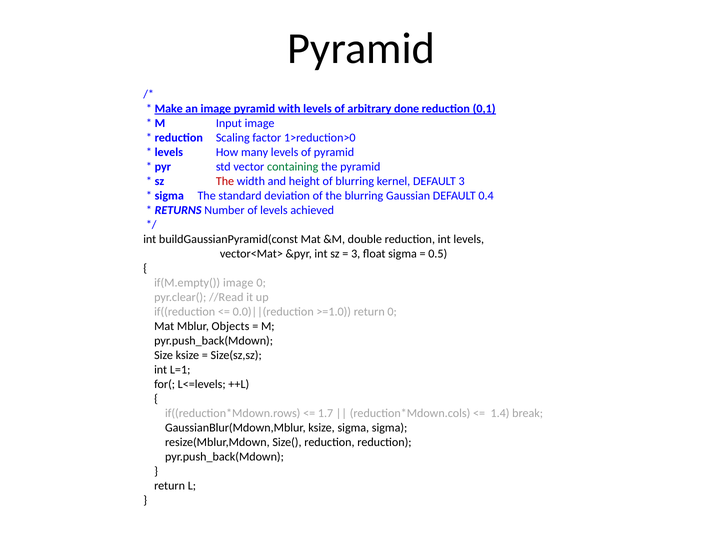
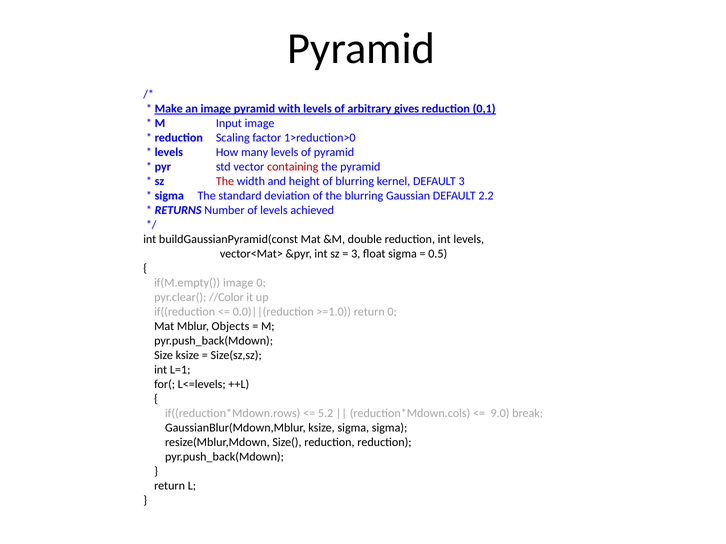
done: done -> gives
containing colour: green -> red
0.4: 0.4 -> 2.2
//Read: //Read -> //Color
1.7: 1.7 -> 5.2
1.4: 1.4 -> 9.0
